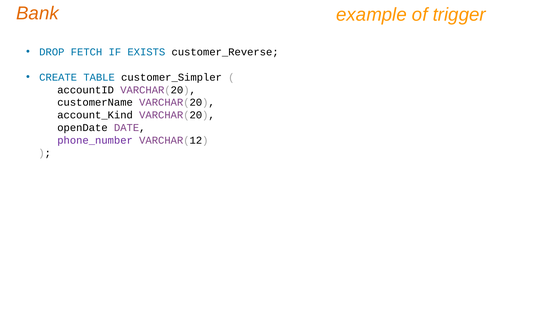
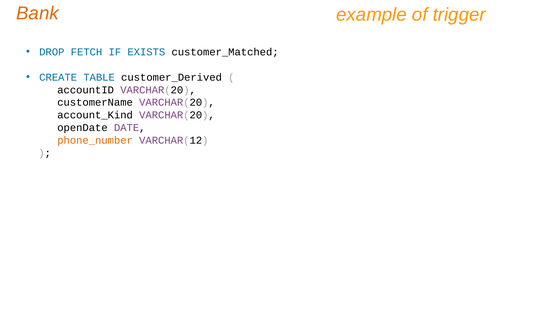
customer_Reverse: customer_Reverse -> customer_Matched
customer_Simpler: customer_Simpler -> customer_Derived
phone_number colour: purple -> orange
